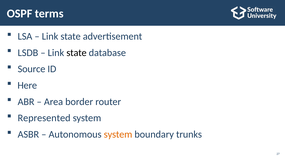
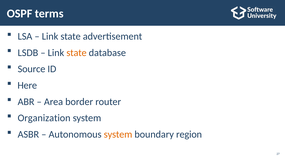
state at (77, 52) colour: black -> orange
Represented: Represented -> Organization
trunks: trunks -> region
